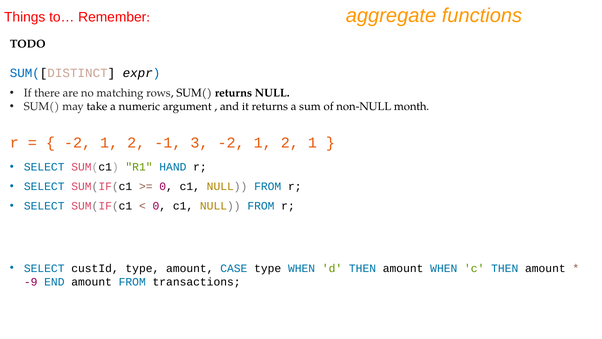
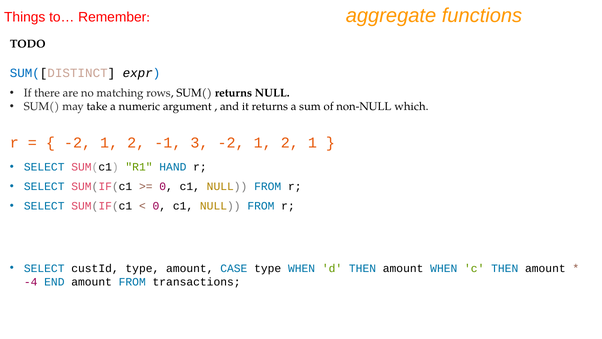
month: month -> which
-9: -9 -> -4
